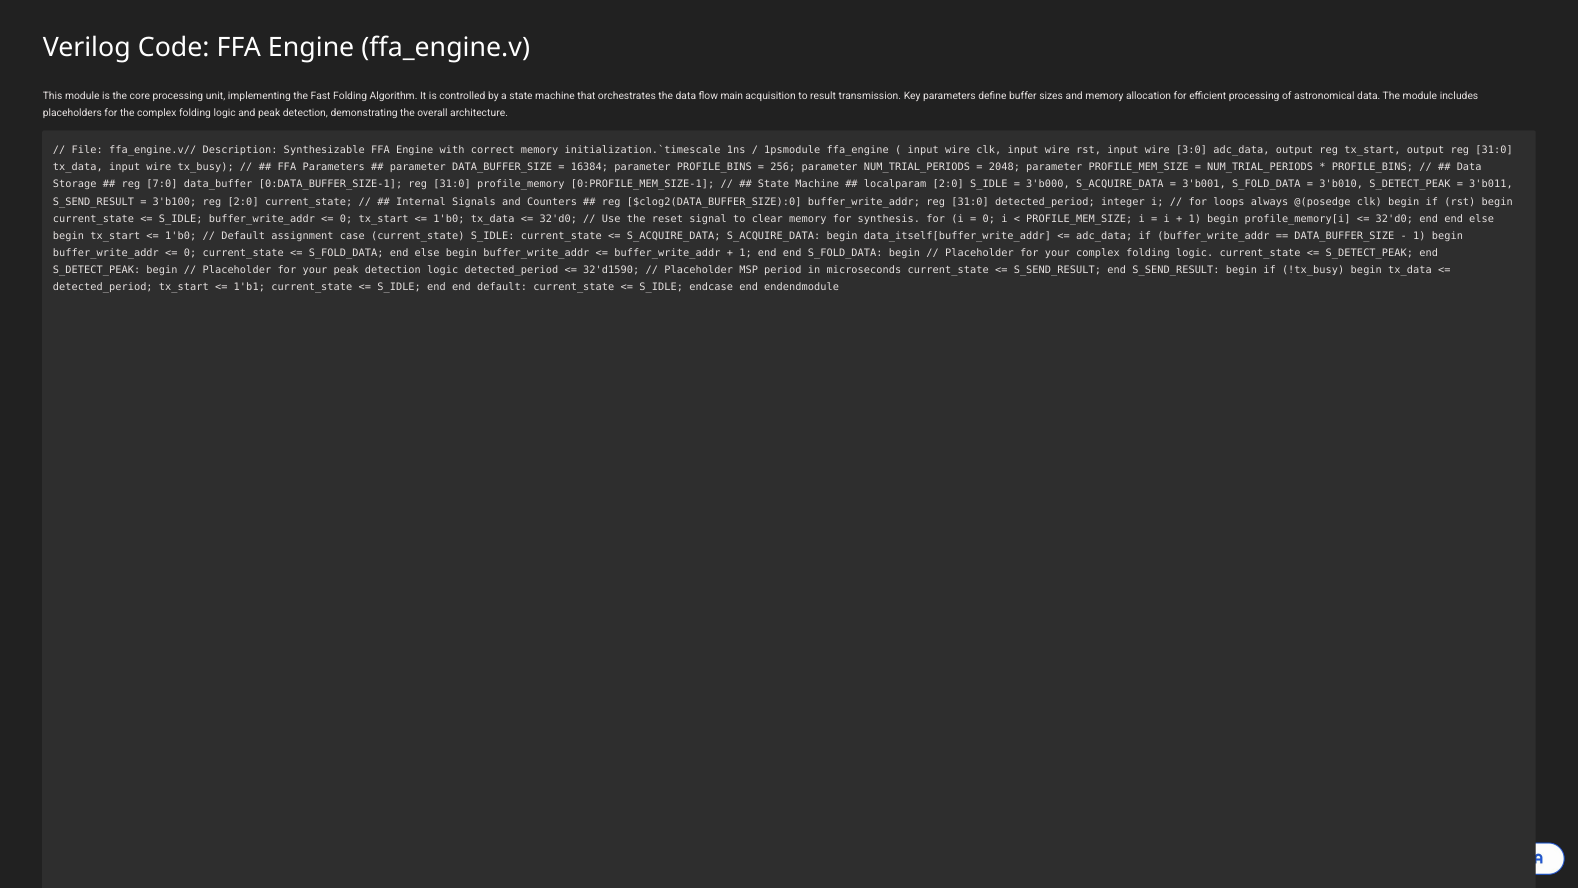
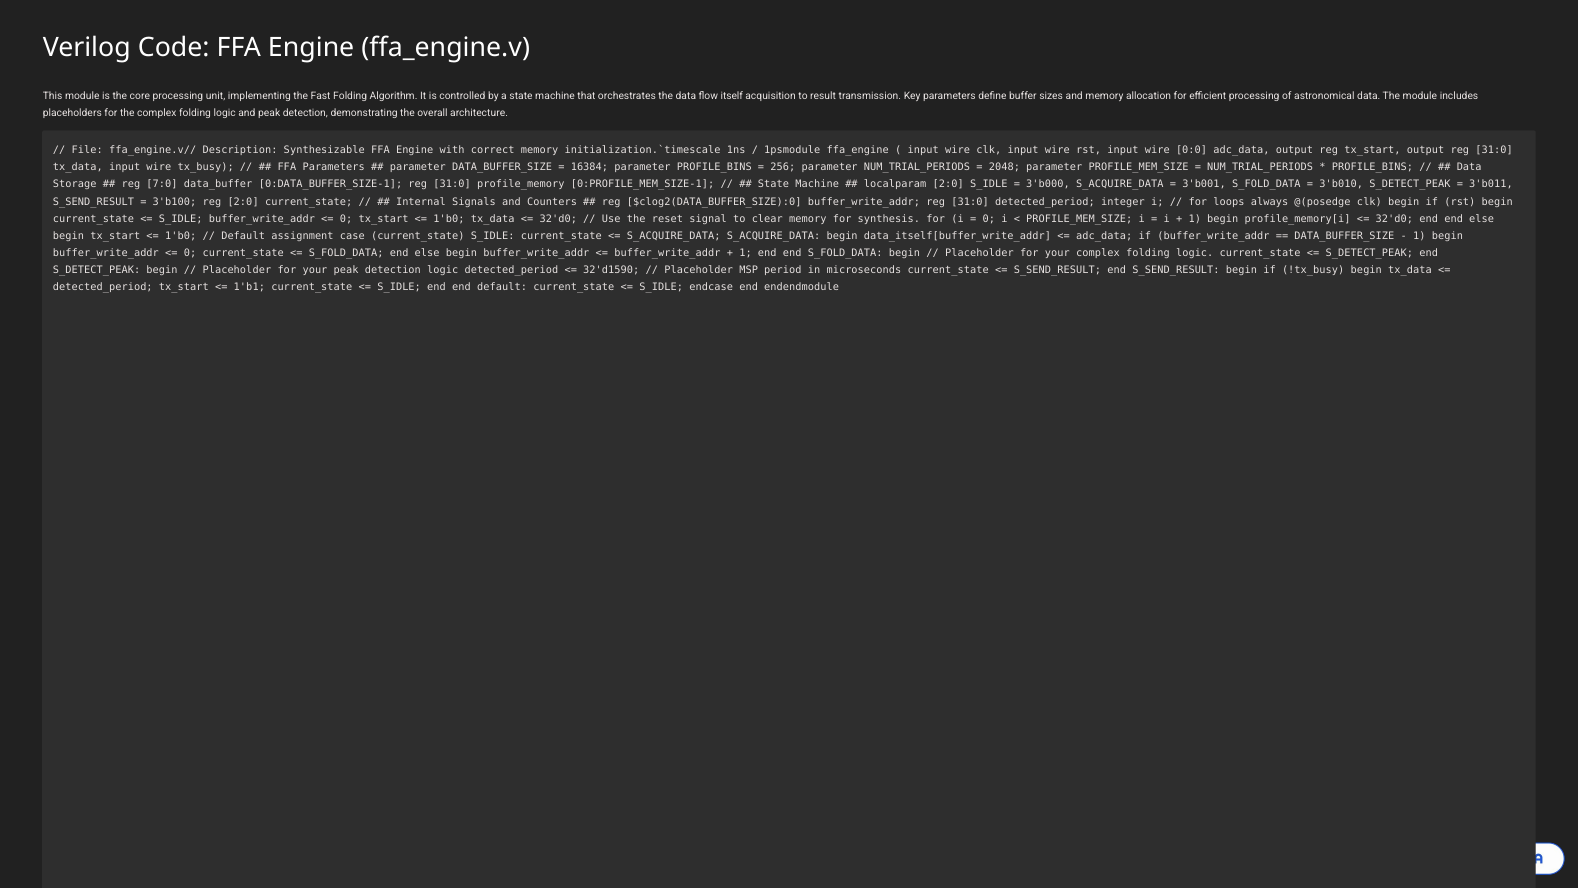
main: main -> itself
3:0: 3:0 -> 0:0
